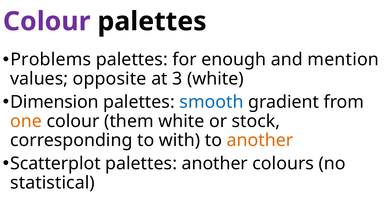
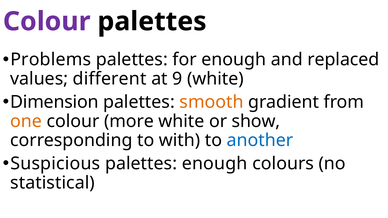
mention: mention -> replaced
opposite: opposite -> different
3: 3 -> 9
smooth colour: blue -> orange
them: them -> more
stock: stock -> show
another at (260, 140) colour: orange -> blue
Scatterplot: Scatterplot -> Suspicious
palettes another: another -> enough
